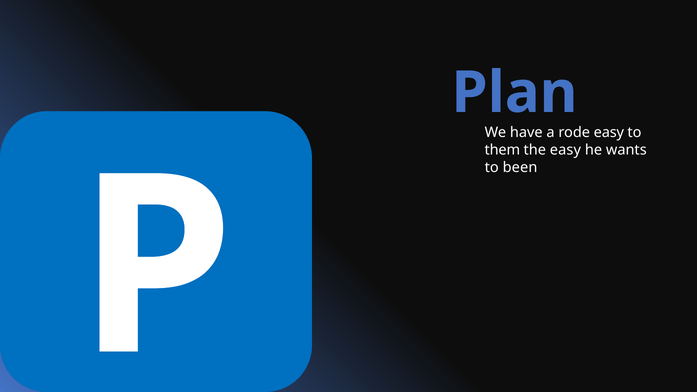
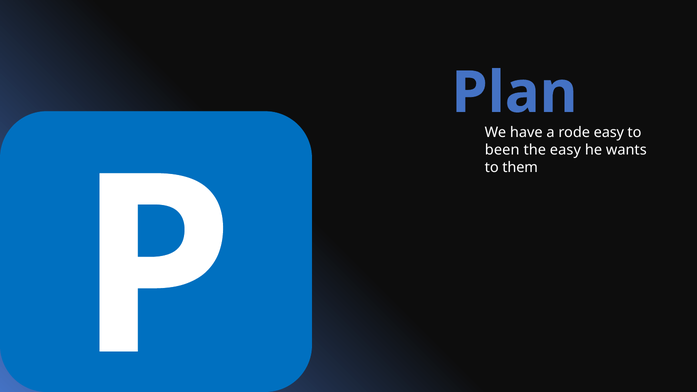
them: them -> been
been: been -> them
